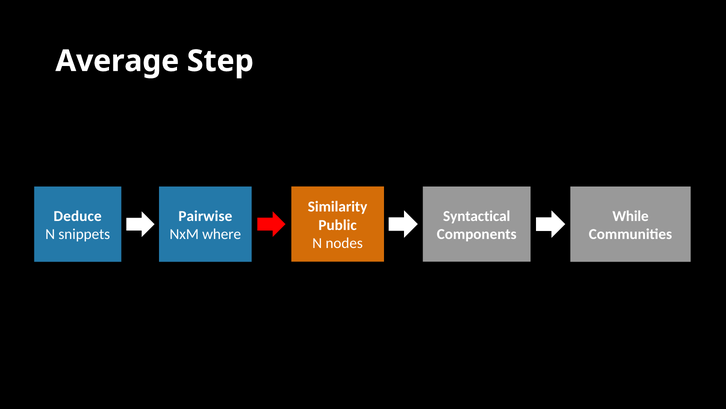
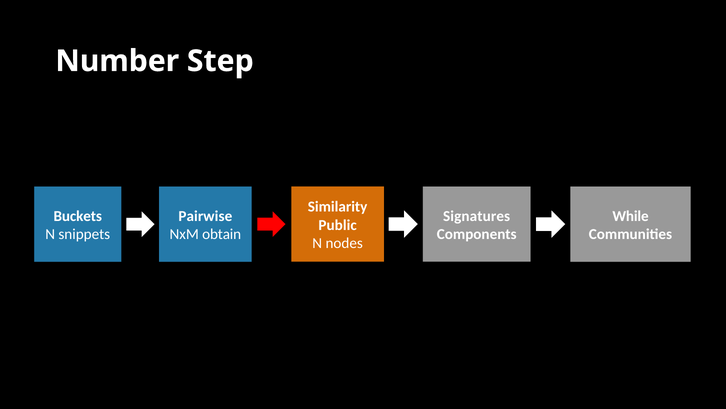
Average: Average -> Number
Deduce: Deduce -> Buckets
Syntactical: Syntactical -> Signatures
where: where -> obtain
